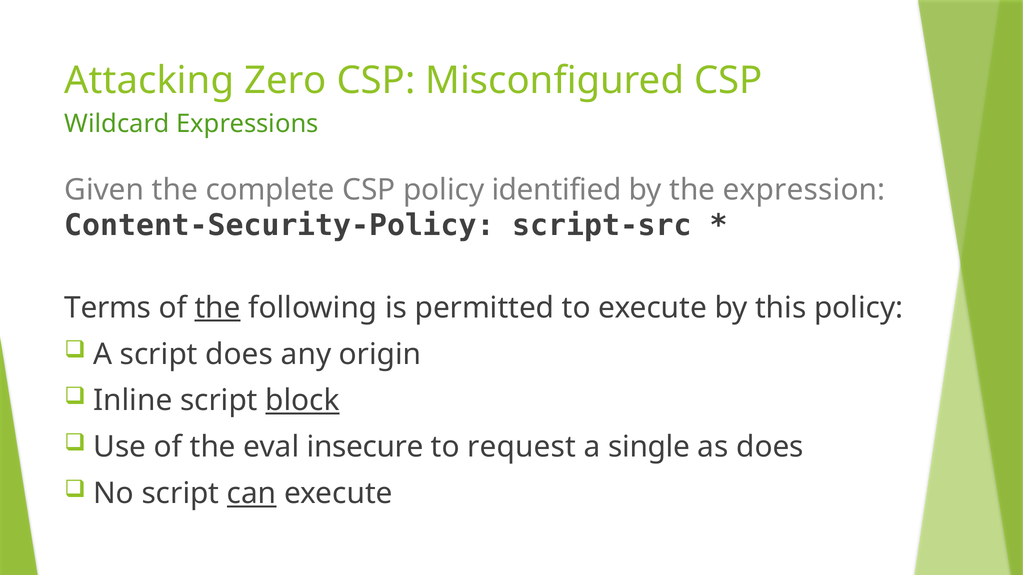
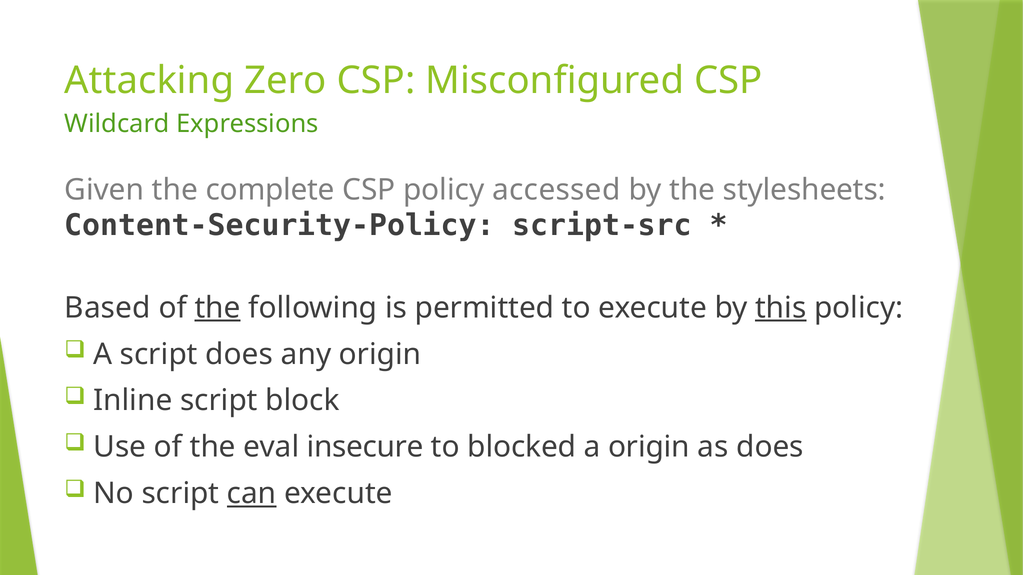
identified: identified -> accessed
expression: expression -> stylesheets
Terms: Terms -> Based
this underline: none -> present
block underline: present -> none
request: request -> blocked
a single: single -> origin
